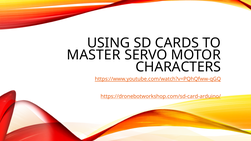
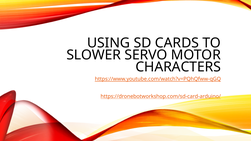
MASTER: MASTER -> SLOWER
